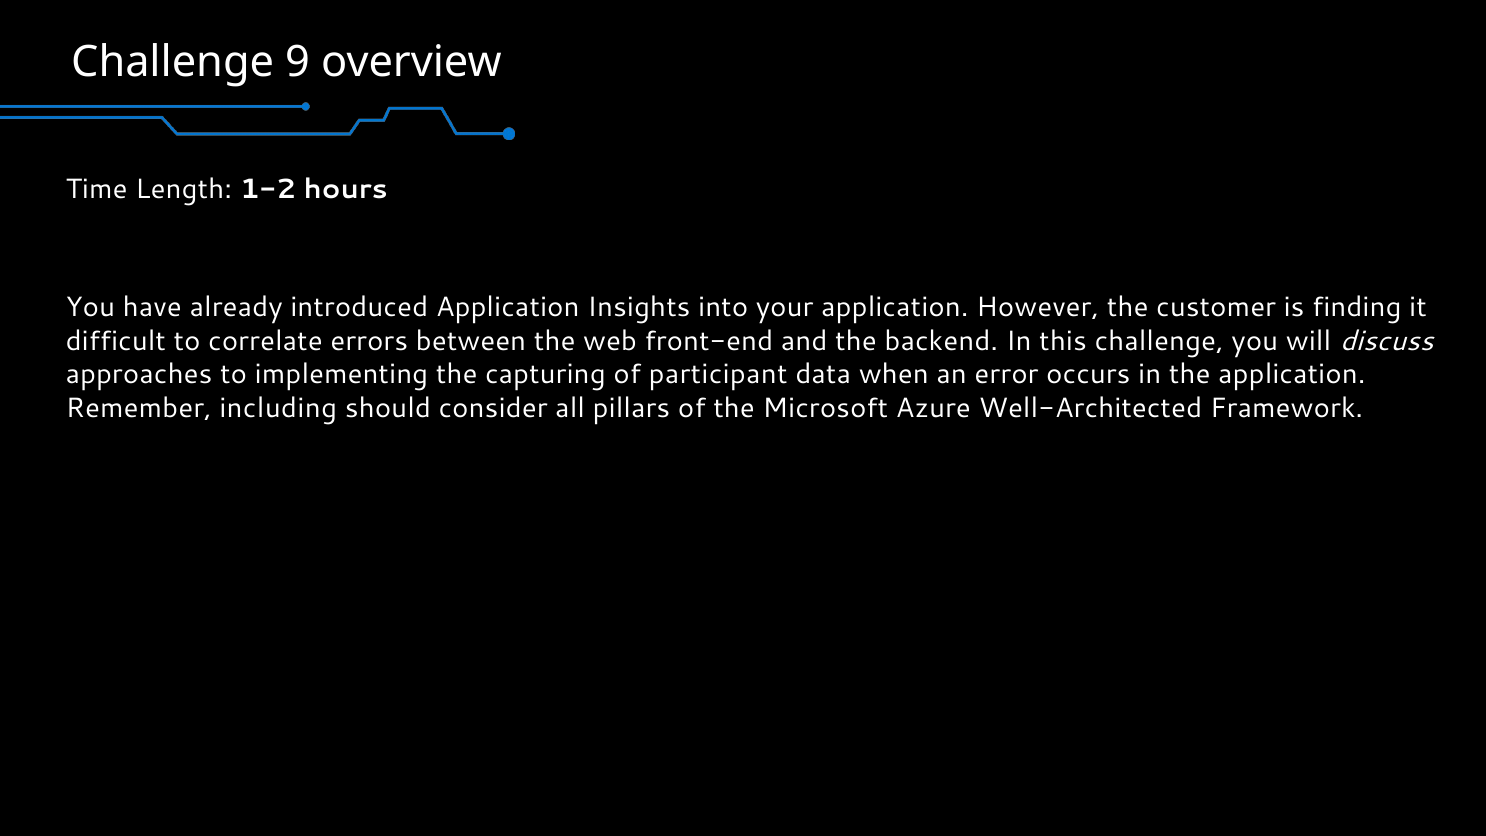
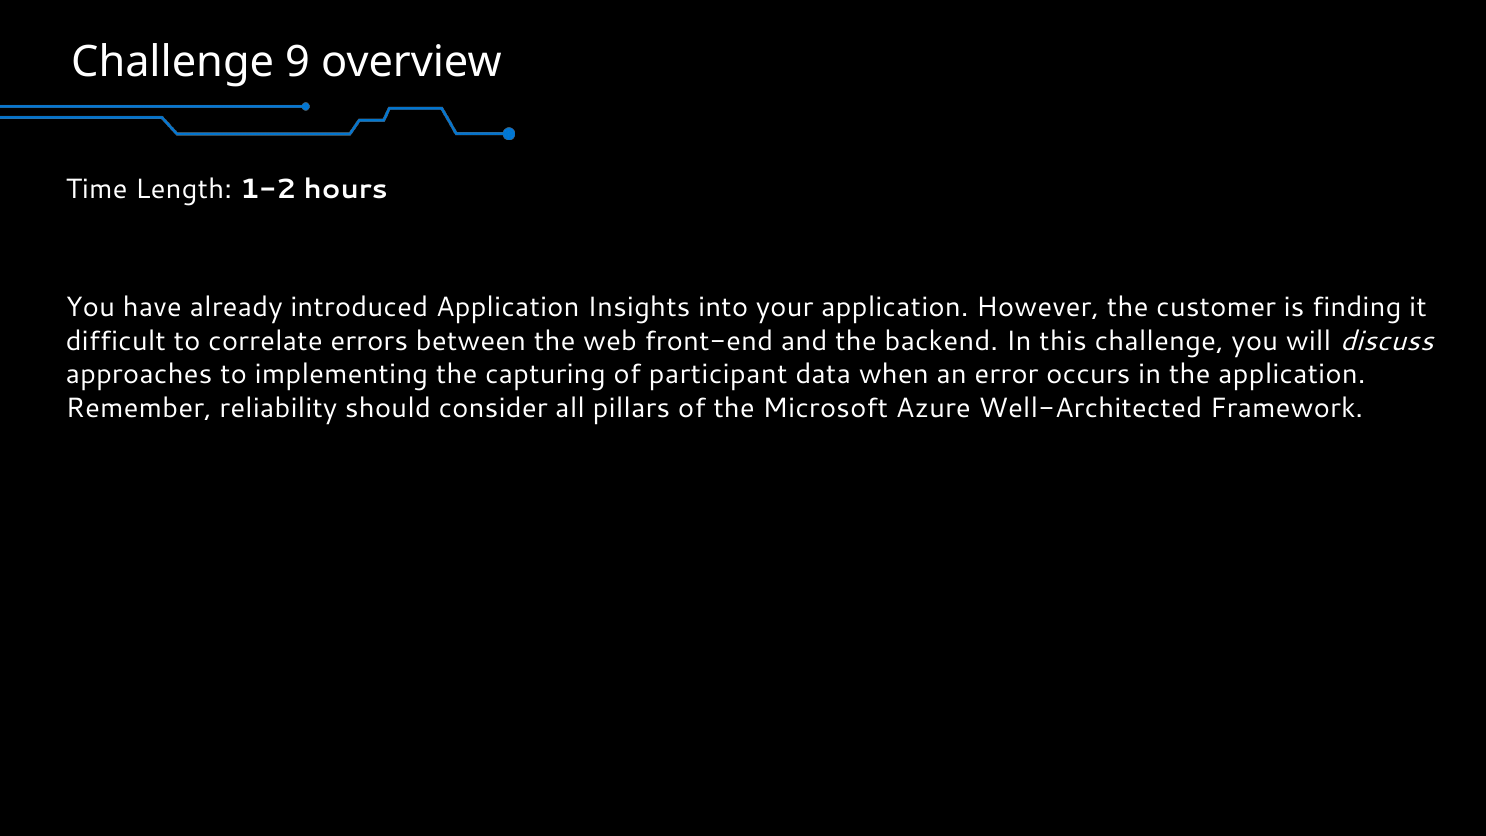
including: including -> reliability
